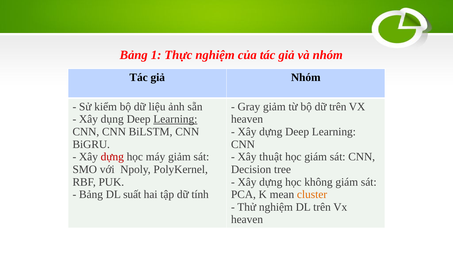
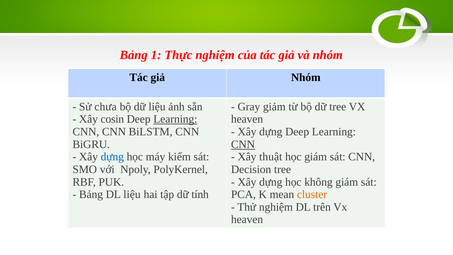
kiểm: kiểm -> chưa
dữ trên: trên -> tree
dụng: dụng -> cosin
CNN at (243, 144) underline: none -> present
dựng at (112, 157) colour: red -> blue
máy giảm: giảm -> kiểm
DL suất: suất -> liệu
